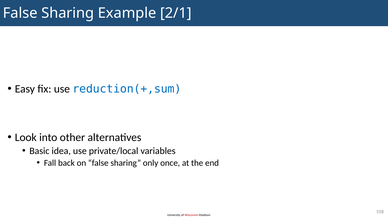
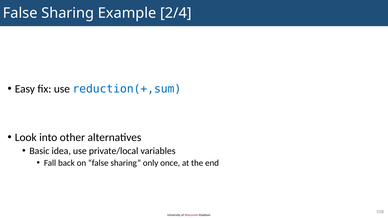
2/1: 2/1 -> 2/4
